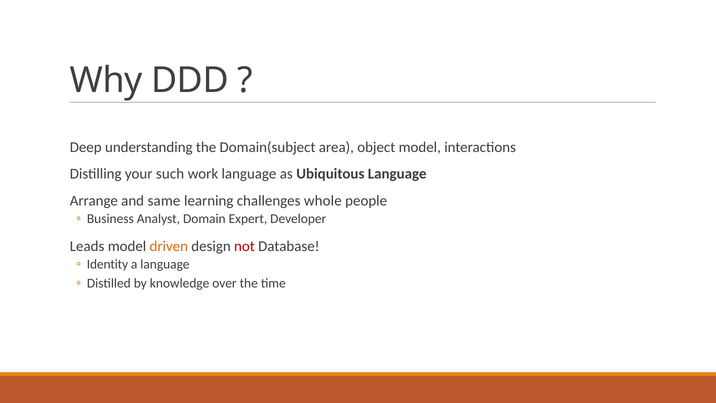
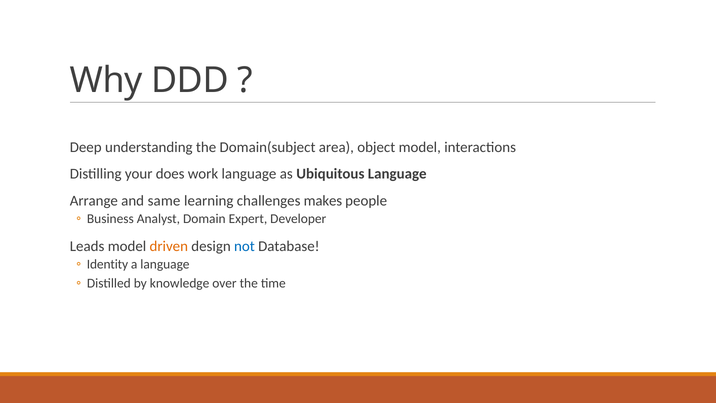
such: such -> does
whole: whole -> makes
not colour: red -> blue
